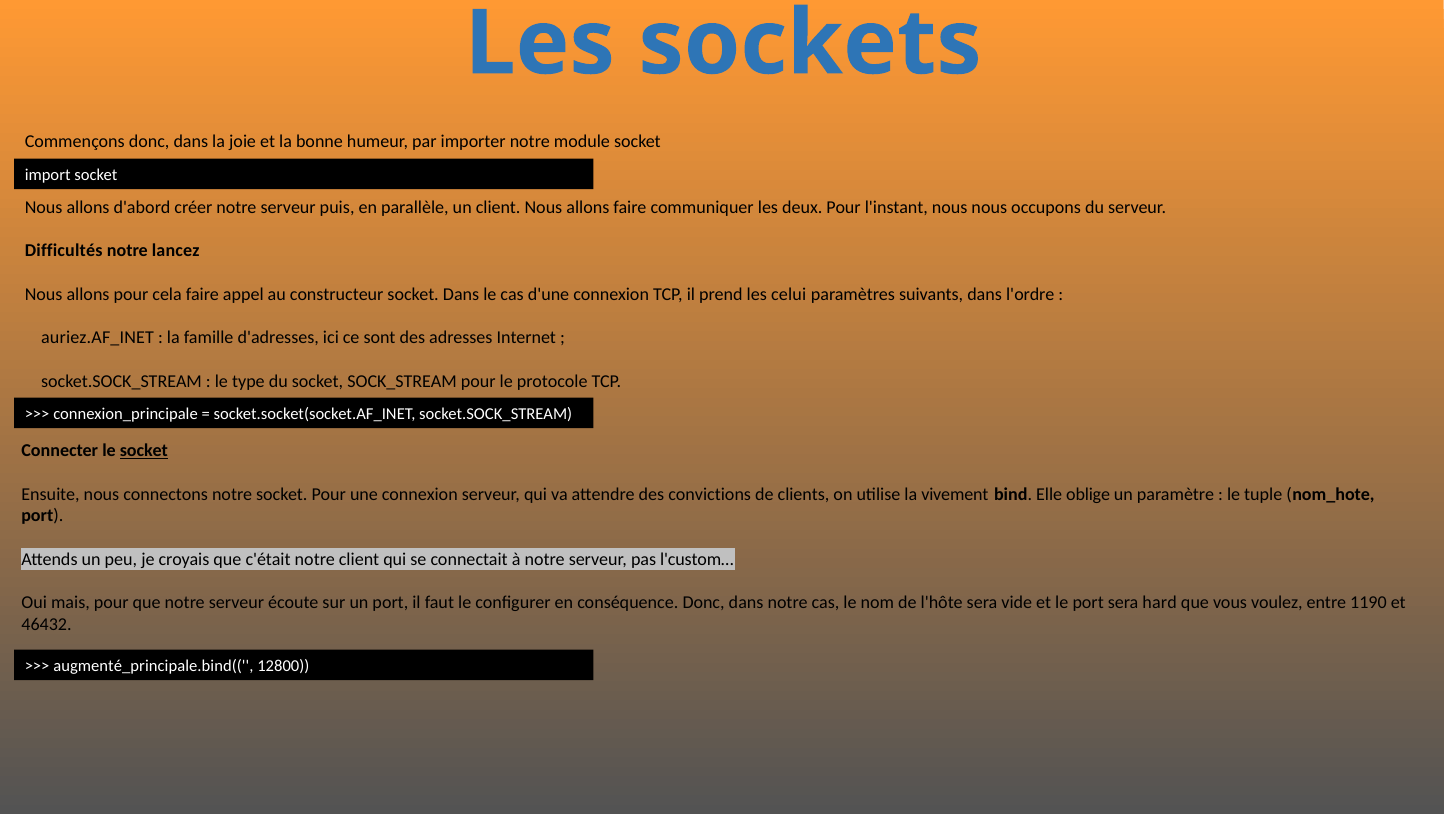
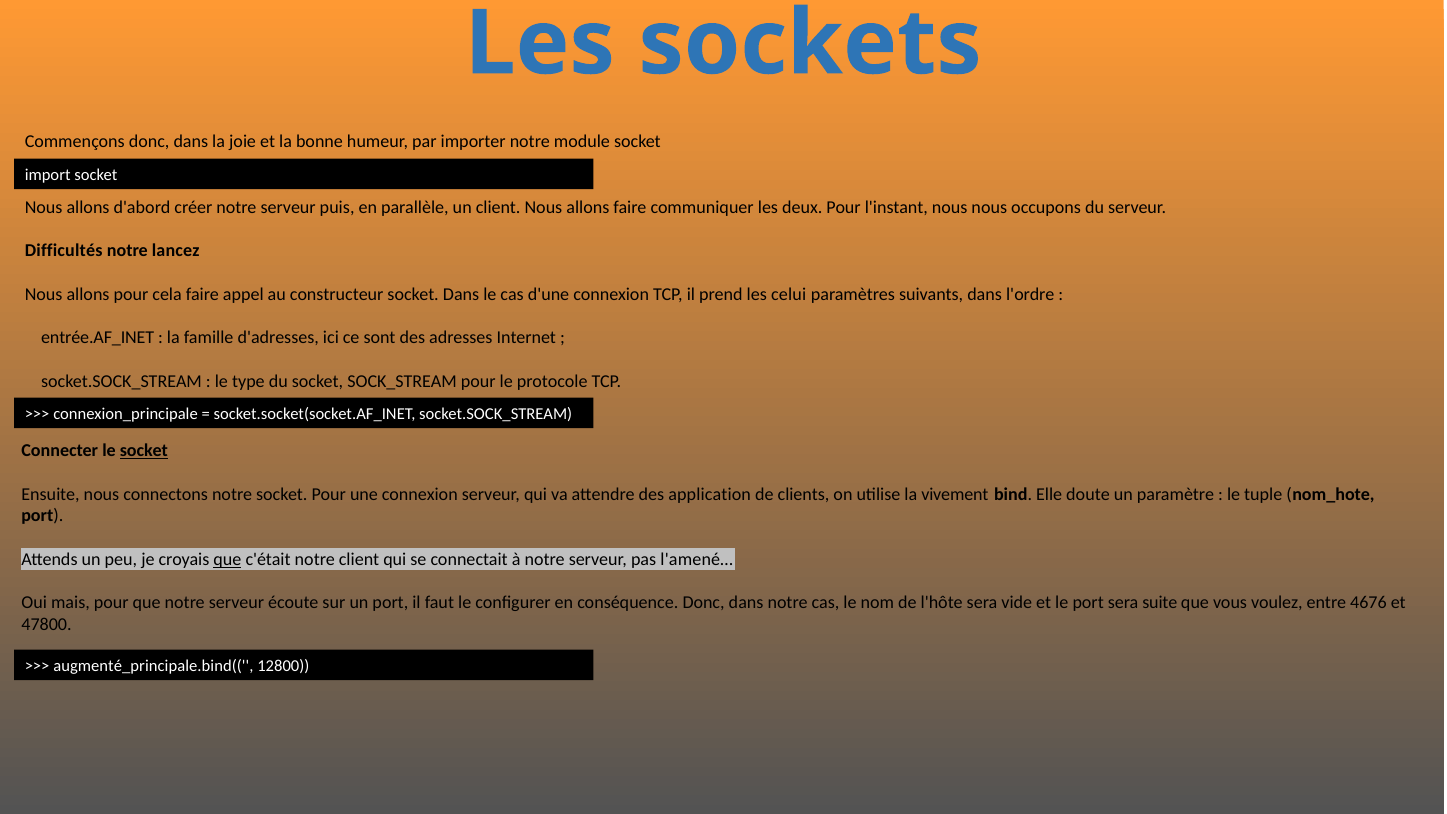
auriez.AF_INET: auriez.AF_INET -> entrée.AF_INET
convictions: convictions -> application
oblige: oblige -> doute
que at (227, 559) underline: none -> present
l'custom…: l'custom… -> l'amené…
hard: hard -> suite
1190: 1190 -> 4676
46432: 46432 -> 47800
